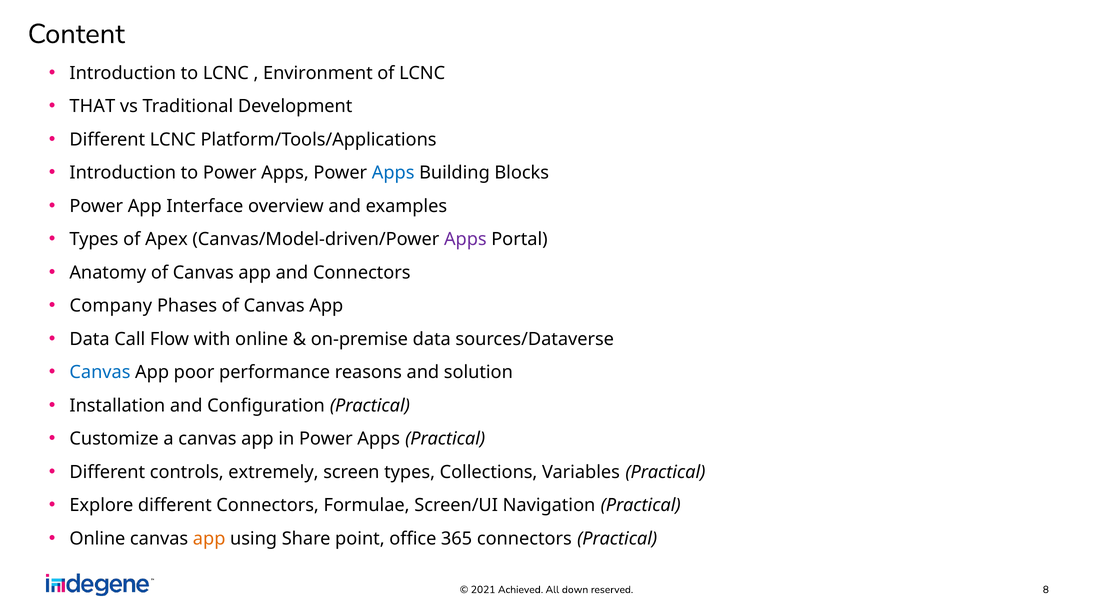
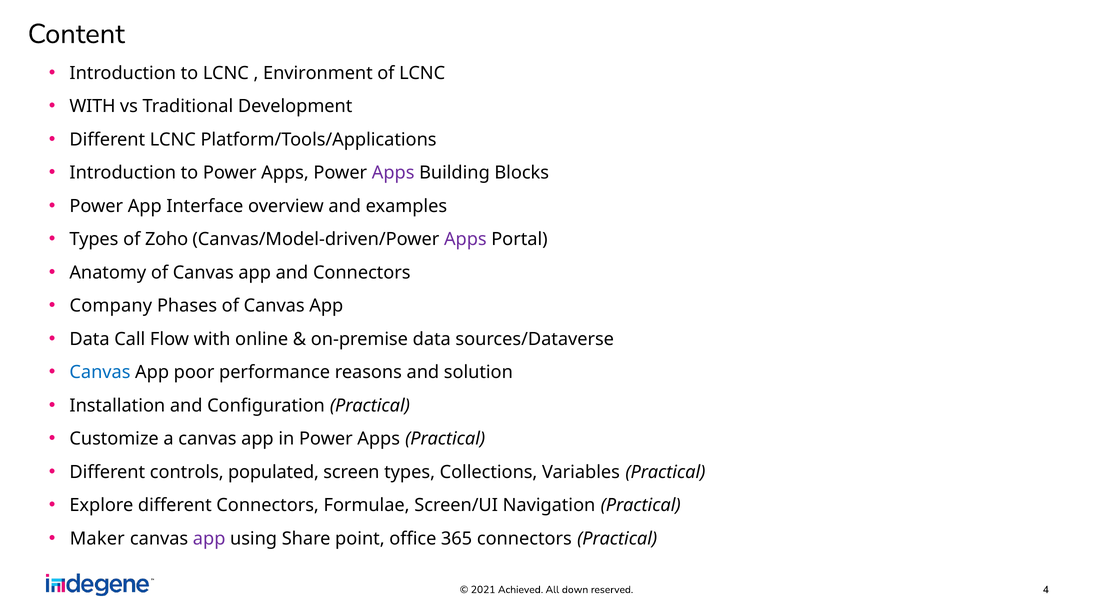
THAT at (92, 106): THAT -> WITH
Apps at (393, 173) colour: blue -> purple
Apex: Apex -> Zoho
extremely: extremely -> populated
Online at (97, 539): Online -> Maker
app at (209, 539) colour: orange -> purple
8: 8 -> 4
